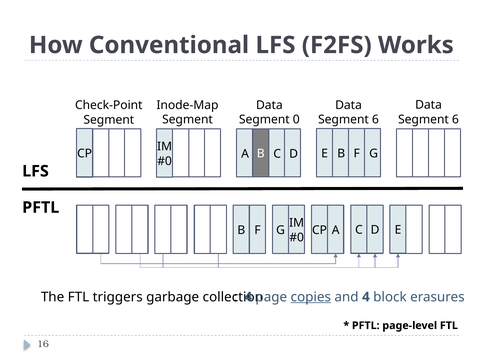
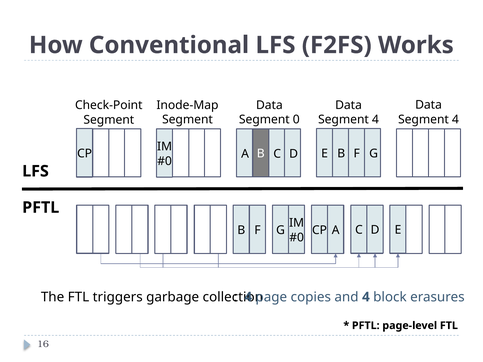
6 at (455, 120): 6 -> 4
6 at (375, 120): 6 -> 4
copies underline: present -> none
